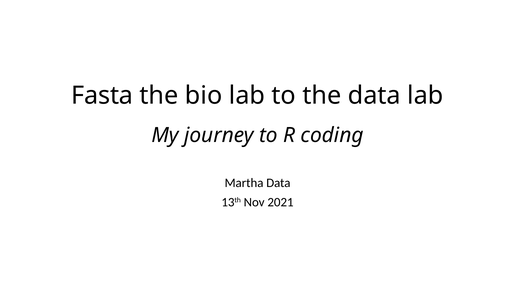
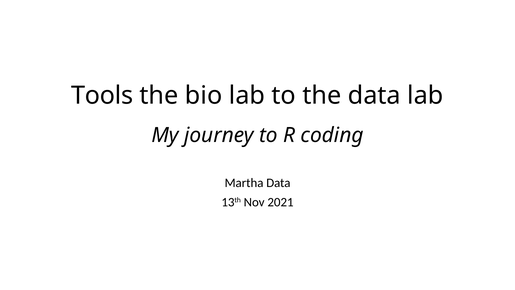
Fasta: Fasta -> Tools
